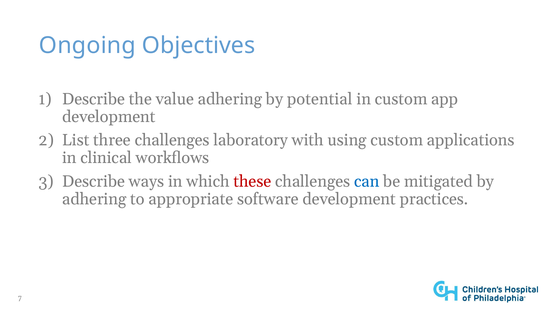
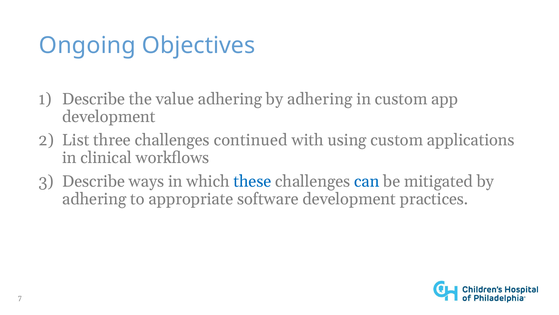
potential at (320, 99): potential -> adhering
laboratory: laboratory -> continued
these colour: red -> blue
